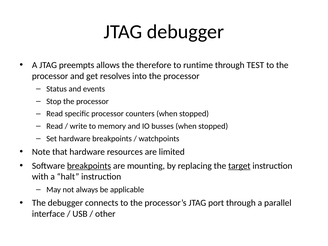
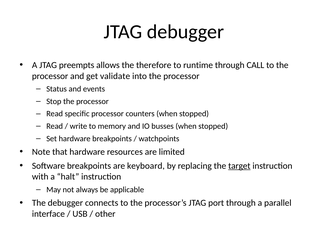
TEST: TEST -> CALL
resolves: resolves -> validate
breakpoints at (89, 166) underline: present -> none
mounting: mounting -> keyboard
